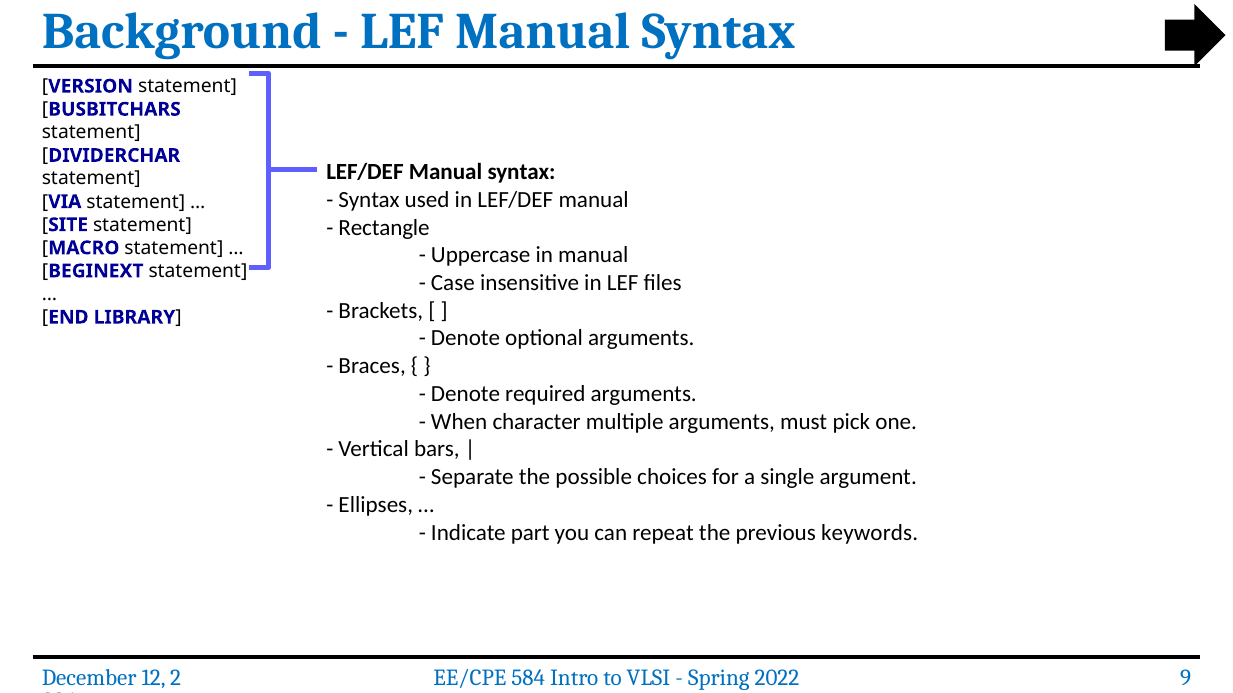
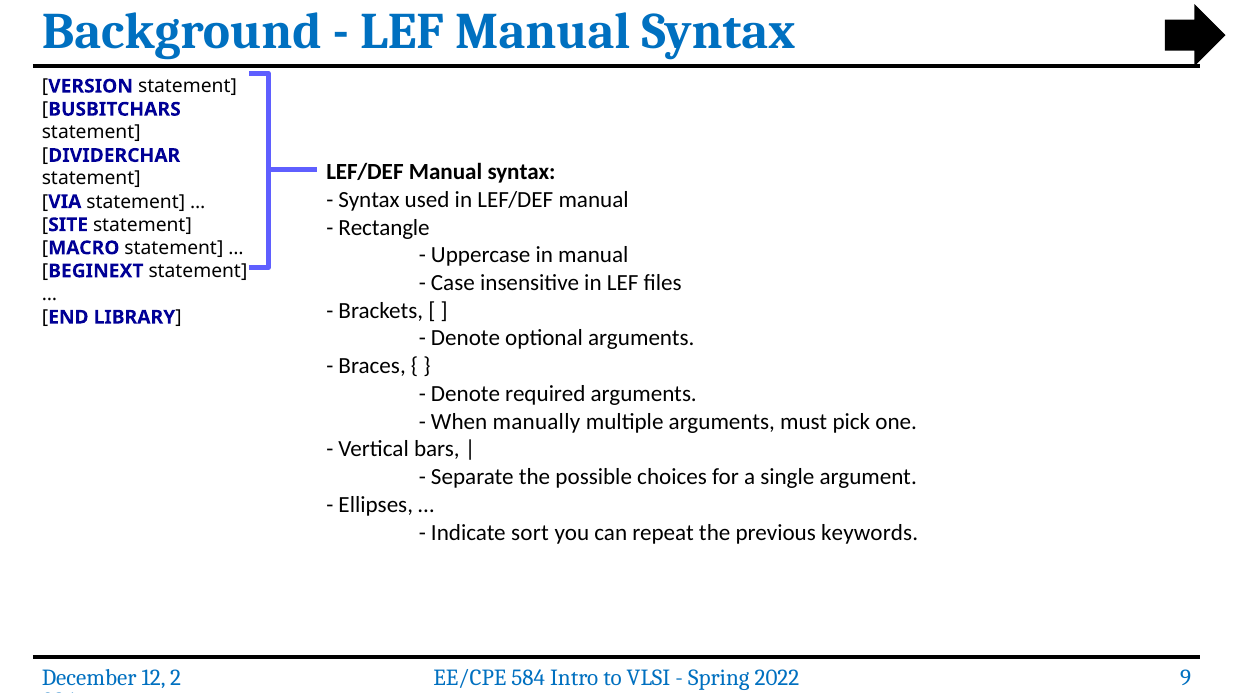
character: character -> manually
part: part -> sort
